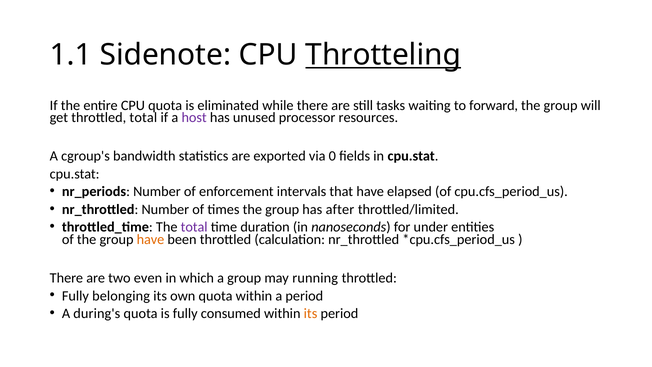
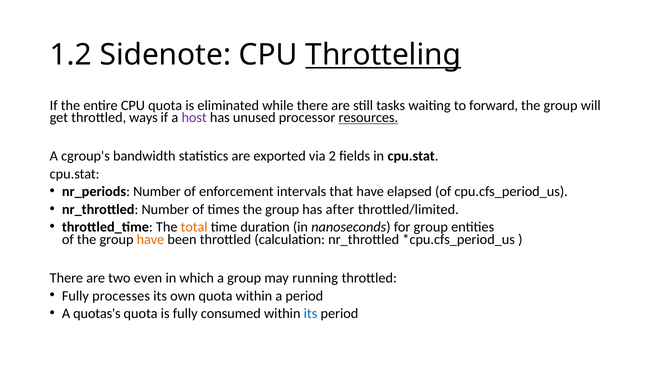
1.1: 1.1 -> 1.2
throttled total: total -> ways
resources underline: none -> present
0: 0 -> 2
total at (194, 227) colour: purple -> orange
for under: under -> group
belonging: belonging -> processes
during's: during's -> quotas's
its at (311, 314) colour: orange -> blue
